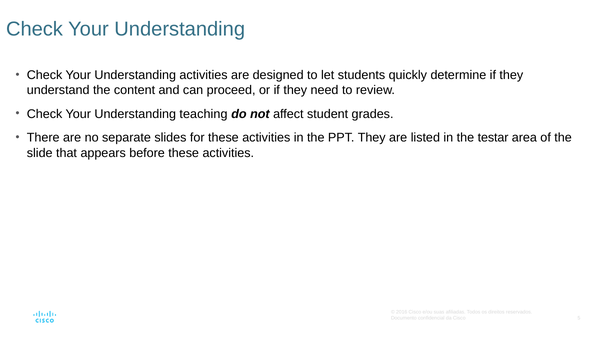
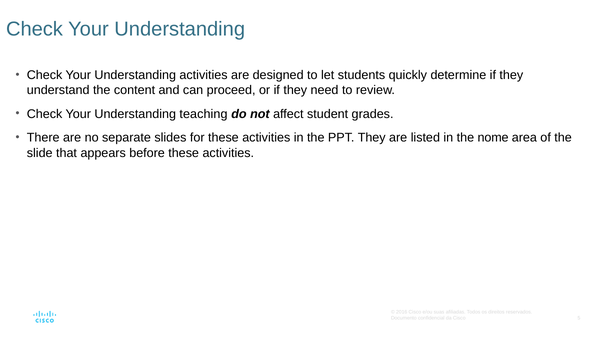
testar: testar -> nome
